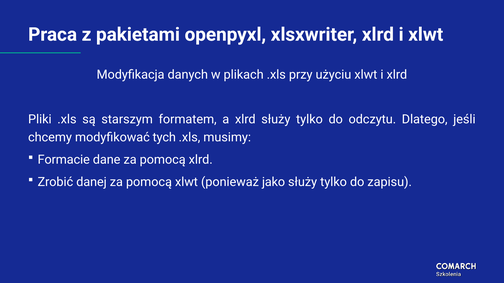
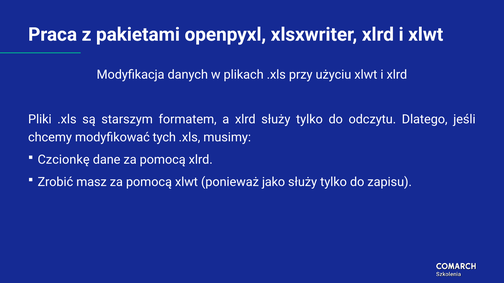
Formacie: Formacie -> Czcionkę
danej: danej -> masz
